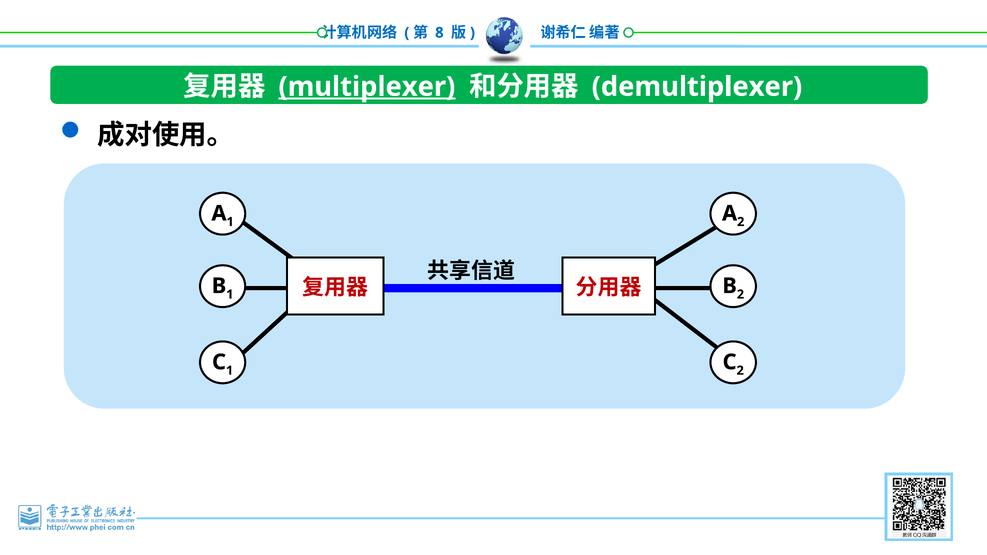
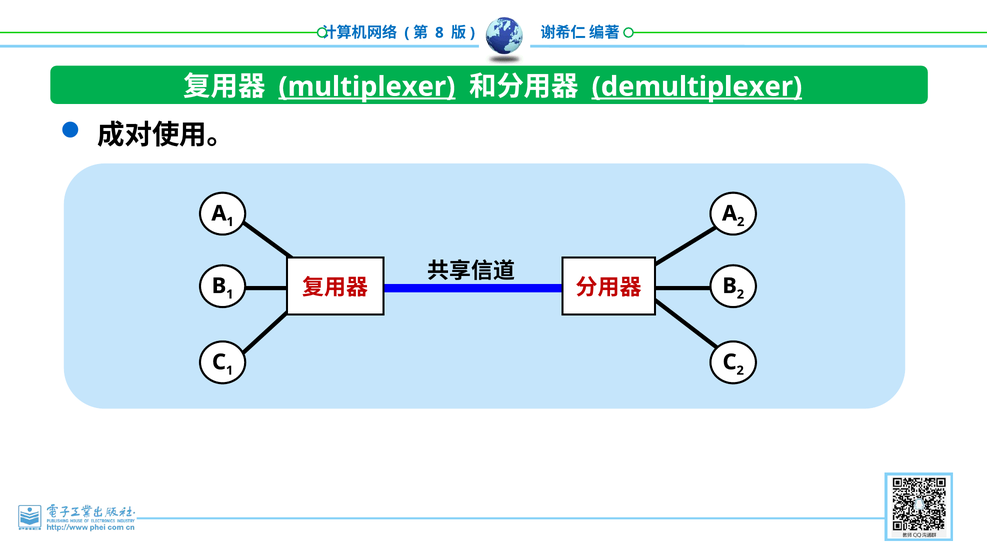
demultiplexer underline: none -> present
